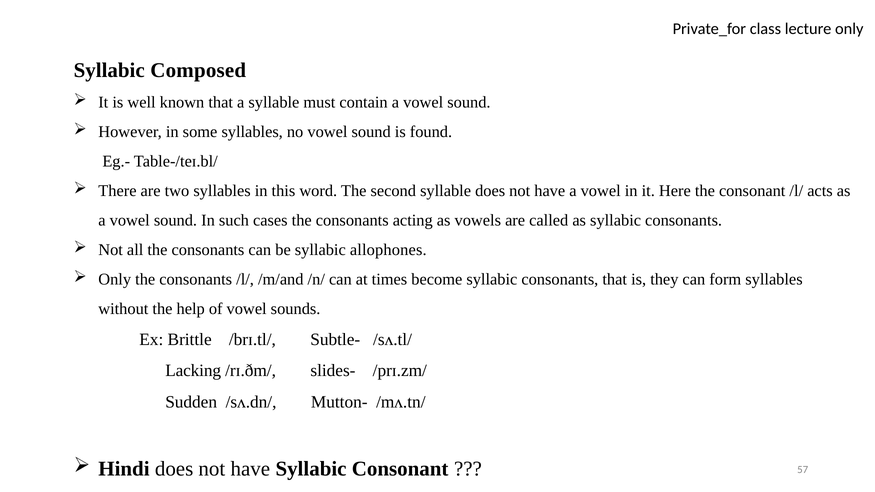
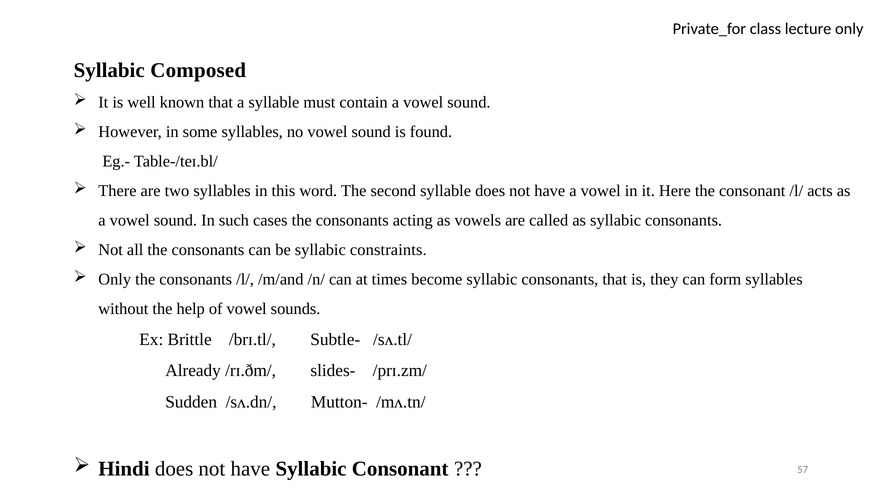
allophones: allophones -> constraints
Lacking: Lacking -> Already
